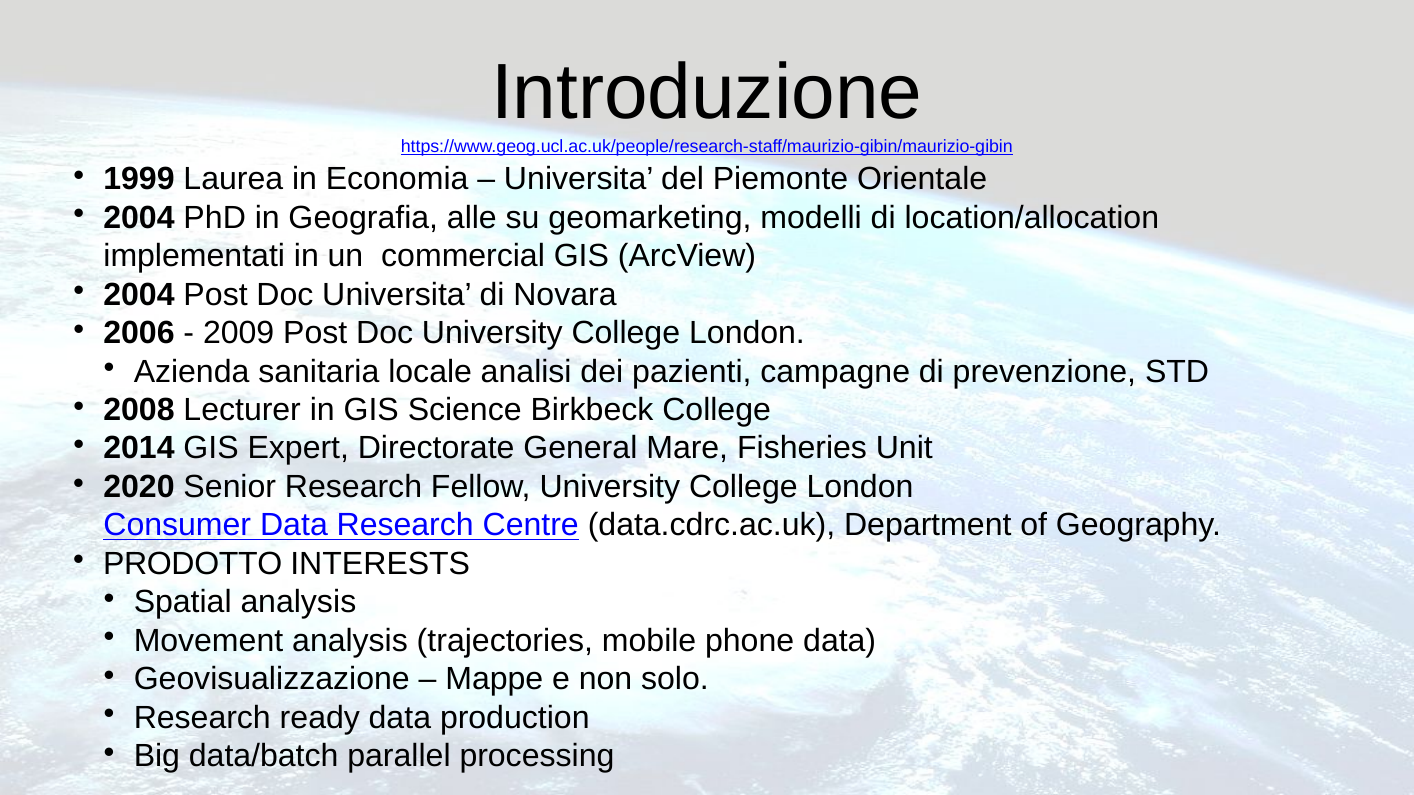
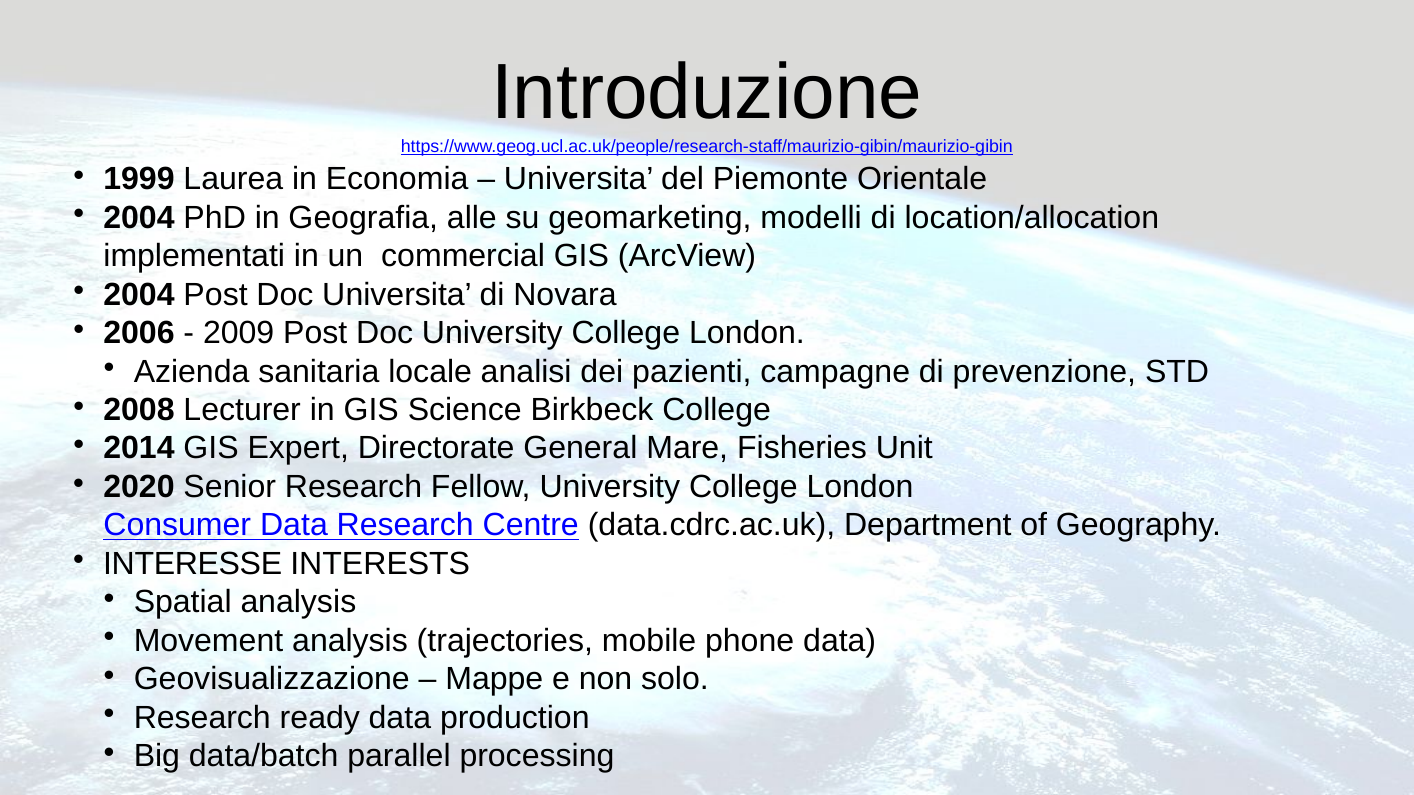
PRODOTTO: PRODOTTO -> INTERESSE
